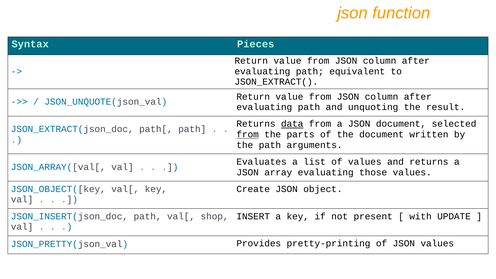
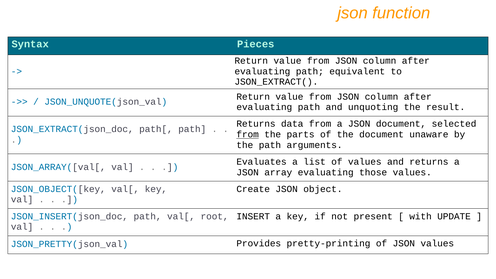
data underline: present -> none
written: written -> unaware
shop: shop -> root
